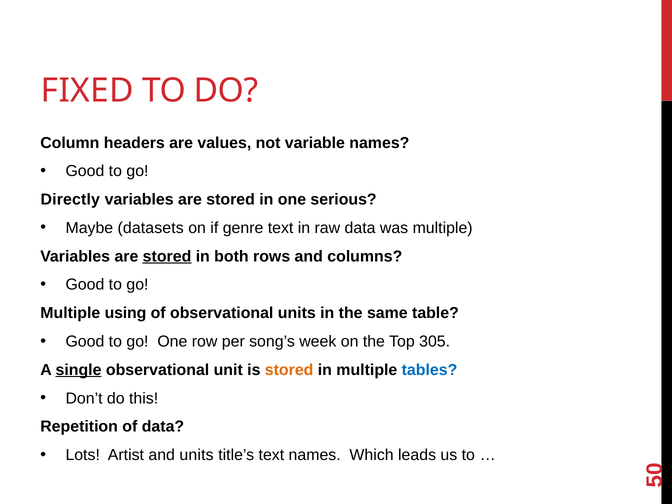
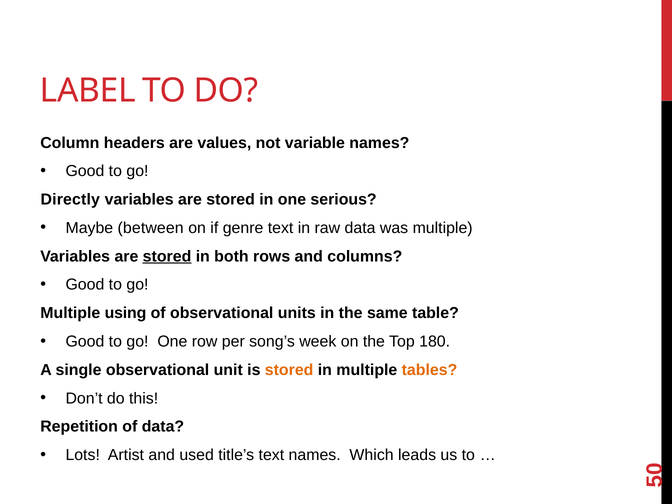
FIXED: FIXED -> LABEL
datasets: datasets -> between
305: 305 -> 180
single underline: present -> none
tables colour: blue -> orange
and units: units -> used
